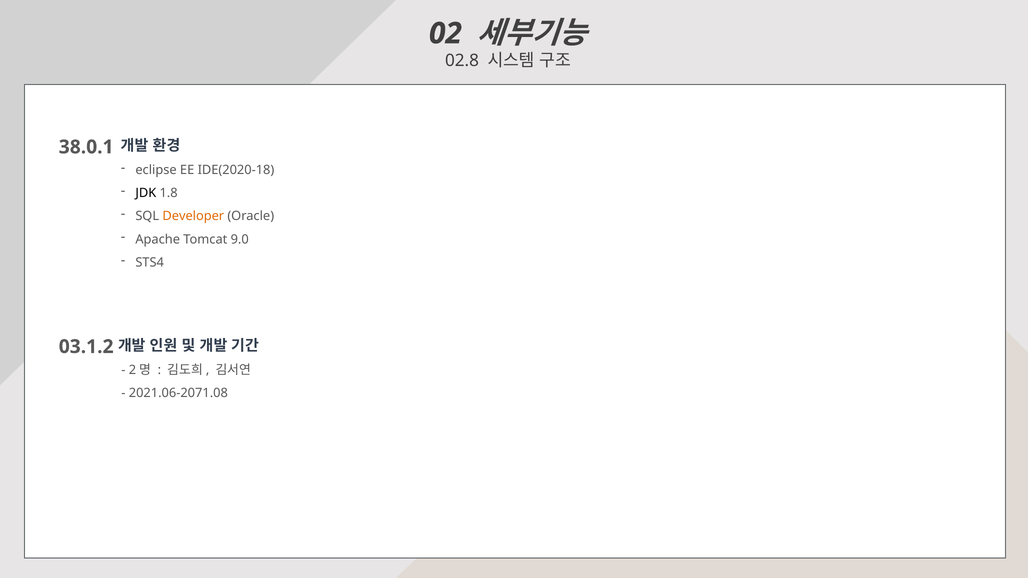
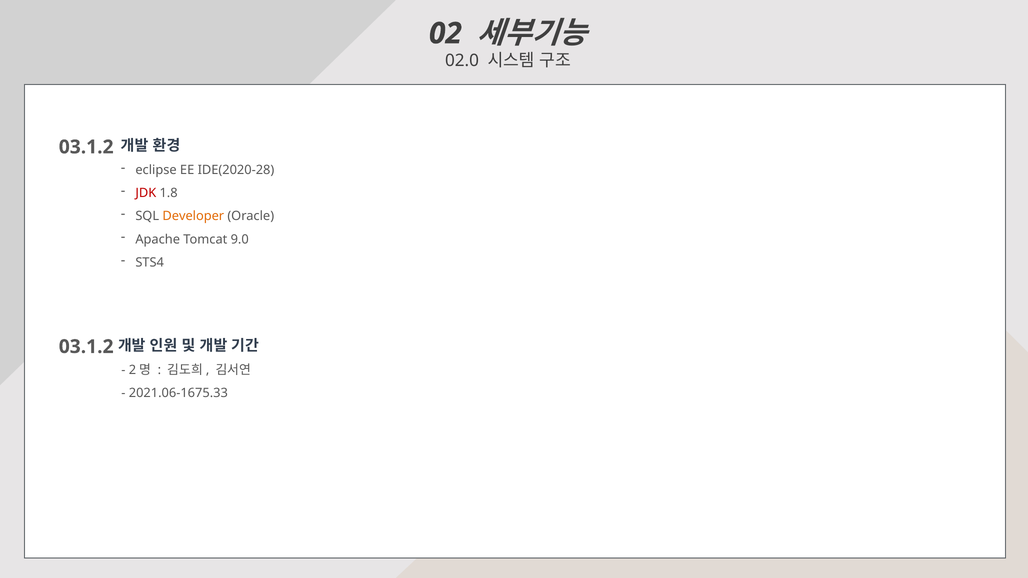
02.8: 02.8 -> 02.0
38.0.1 at (86, 147): 38.0.1 -> 03.1.2
IDE(2020-18: IDE(2020-18 -> IDE(2020-28
JDK colour: black -> red
2021.06-2071.08: 2021.06-2071.08 -> 2021.06-1675.33
